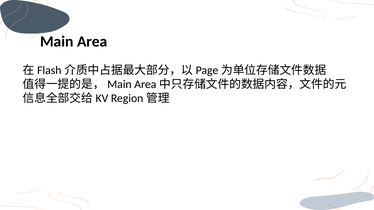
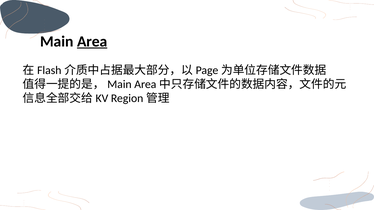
Area underline: none -> present
